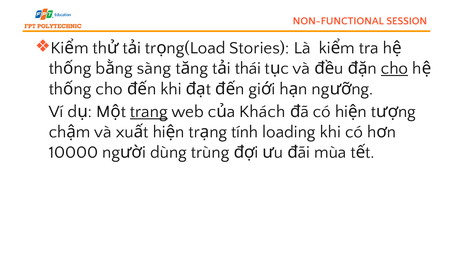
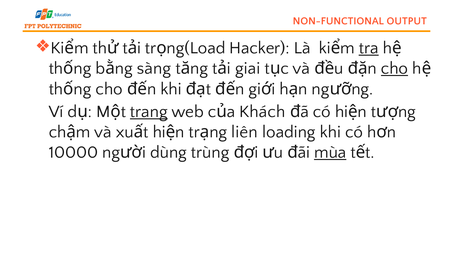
SESSION: SESSION -> OUTPUT
Stories: Stories -> Hacker
tra underline: none -> present
thái: thái -> giai
tính: tính -> liên
mùa underline: none -> present
